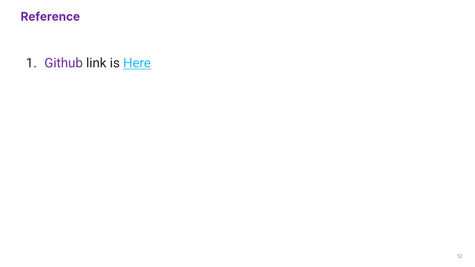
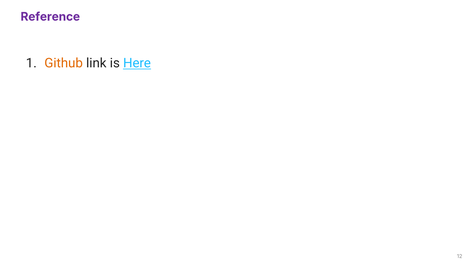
Github colour: purple -> orange
